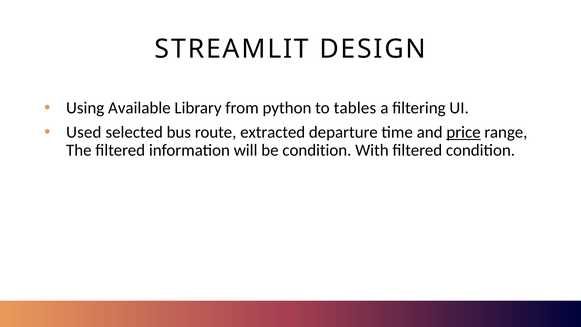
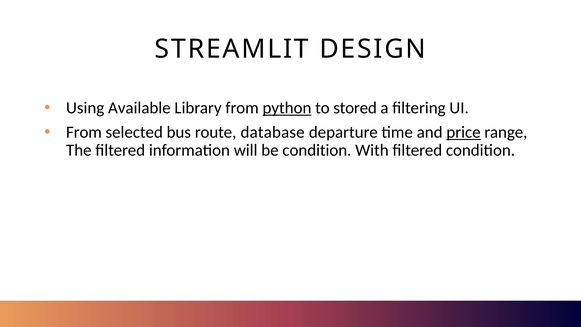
python underline: none -> present
tables: tables -> stored
Used at (84, 132): Used -> From
extracted: extracted -> database
